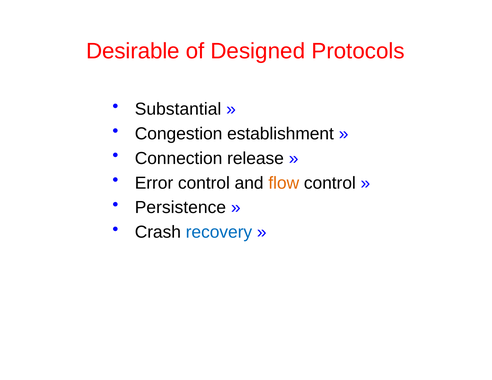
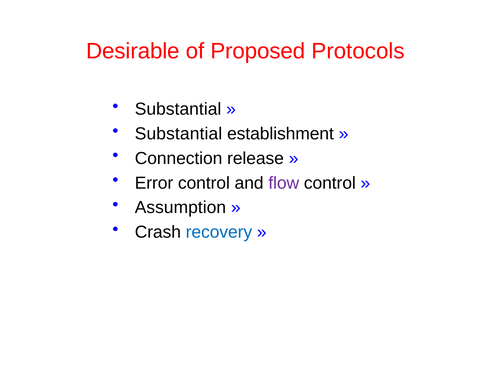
Designed: Designed -> Proposed
Congestion at (179, 134): Congestion -> Substantial
flow colour: orange -> purple
Persistence: Persistence -> Assumption
